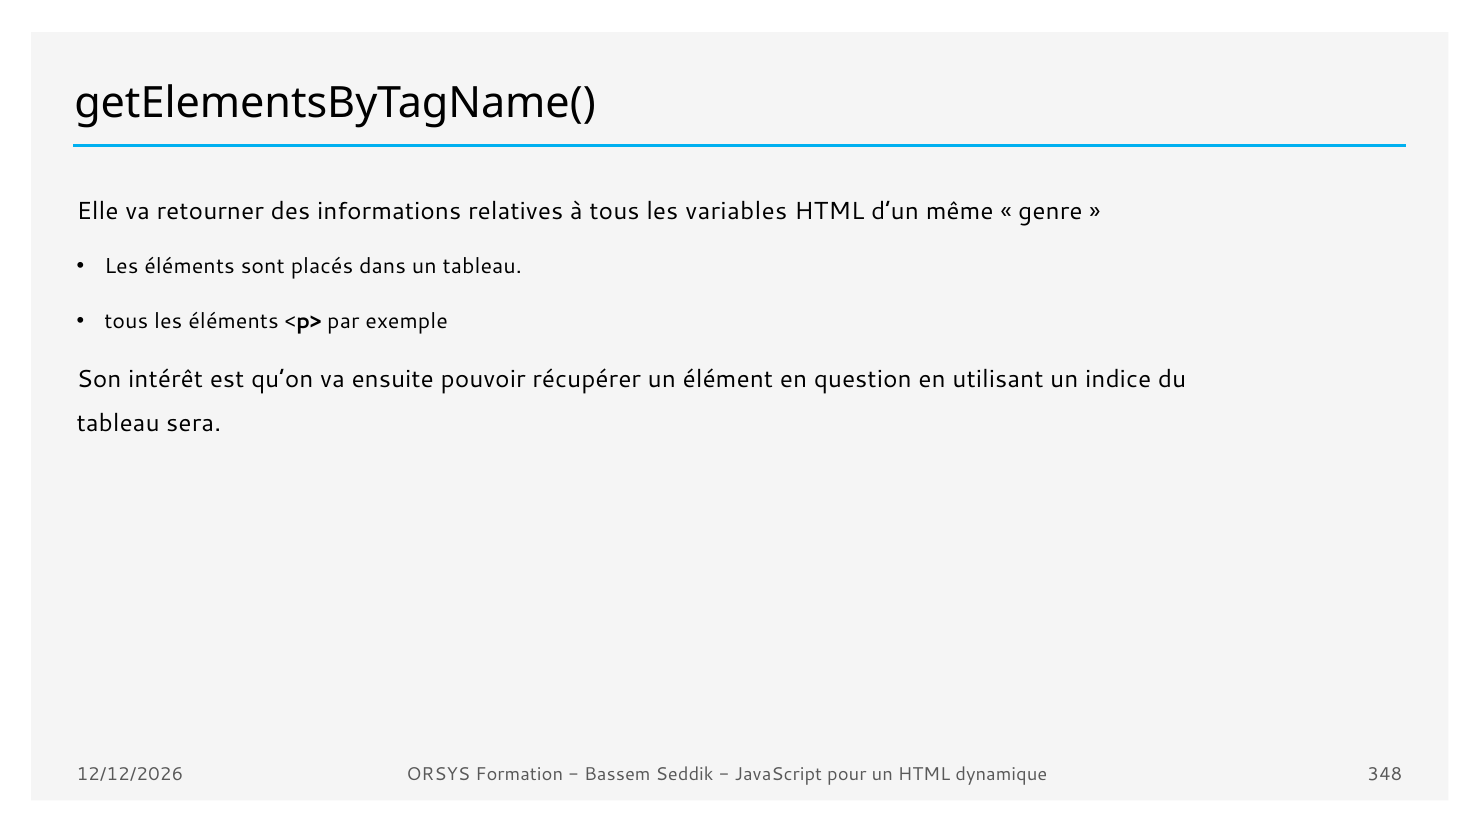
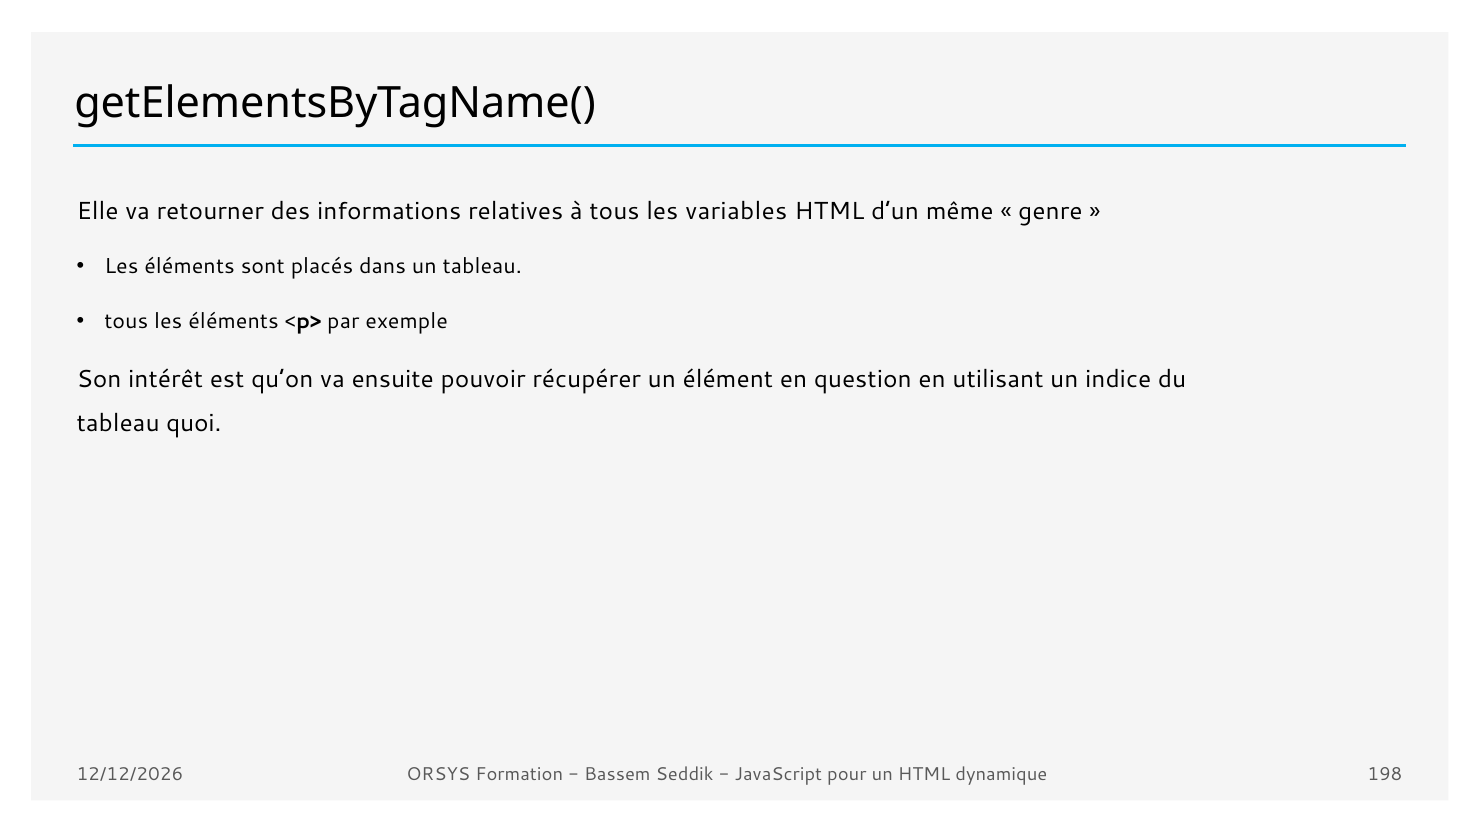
sera: sera -> quoi
348: 348 -> 198
